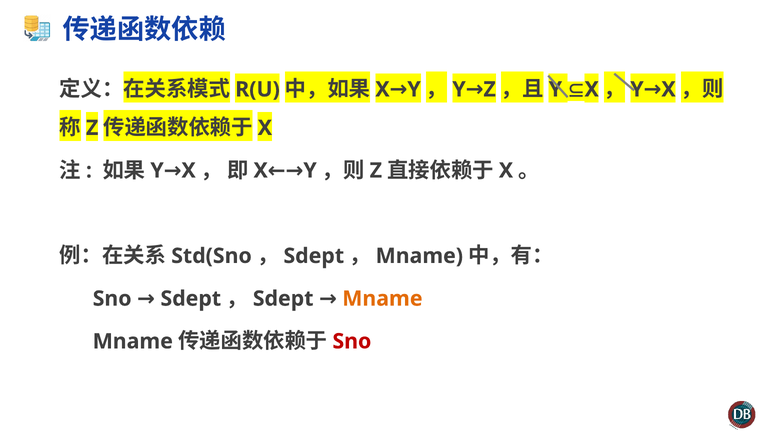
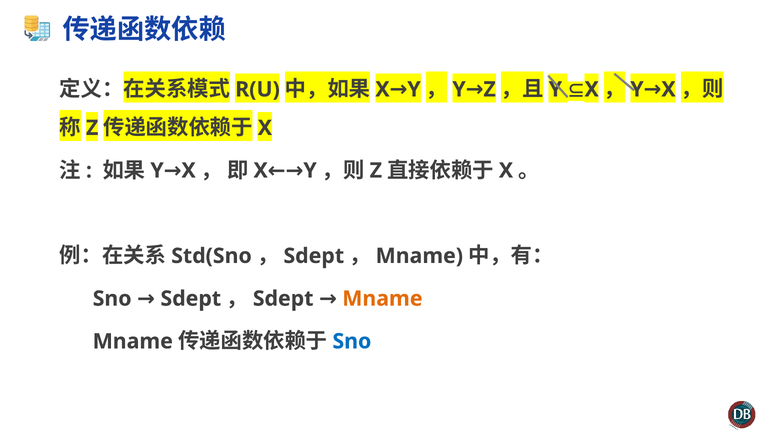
Sno at (352, 341) colour: red -> blue
